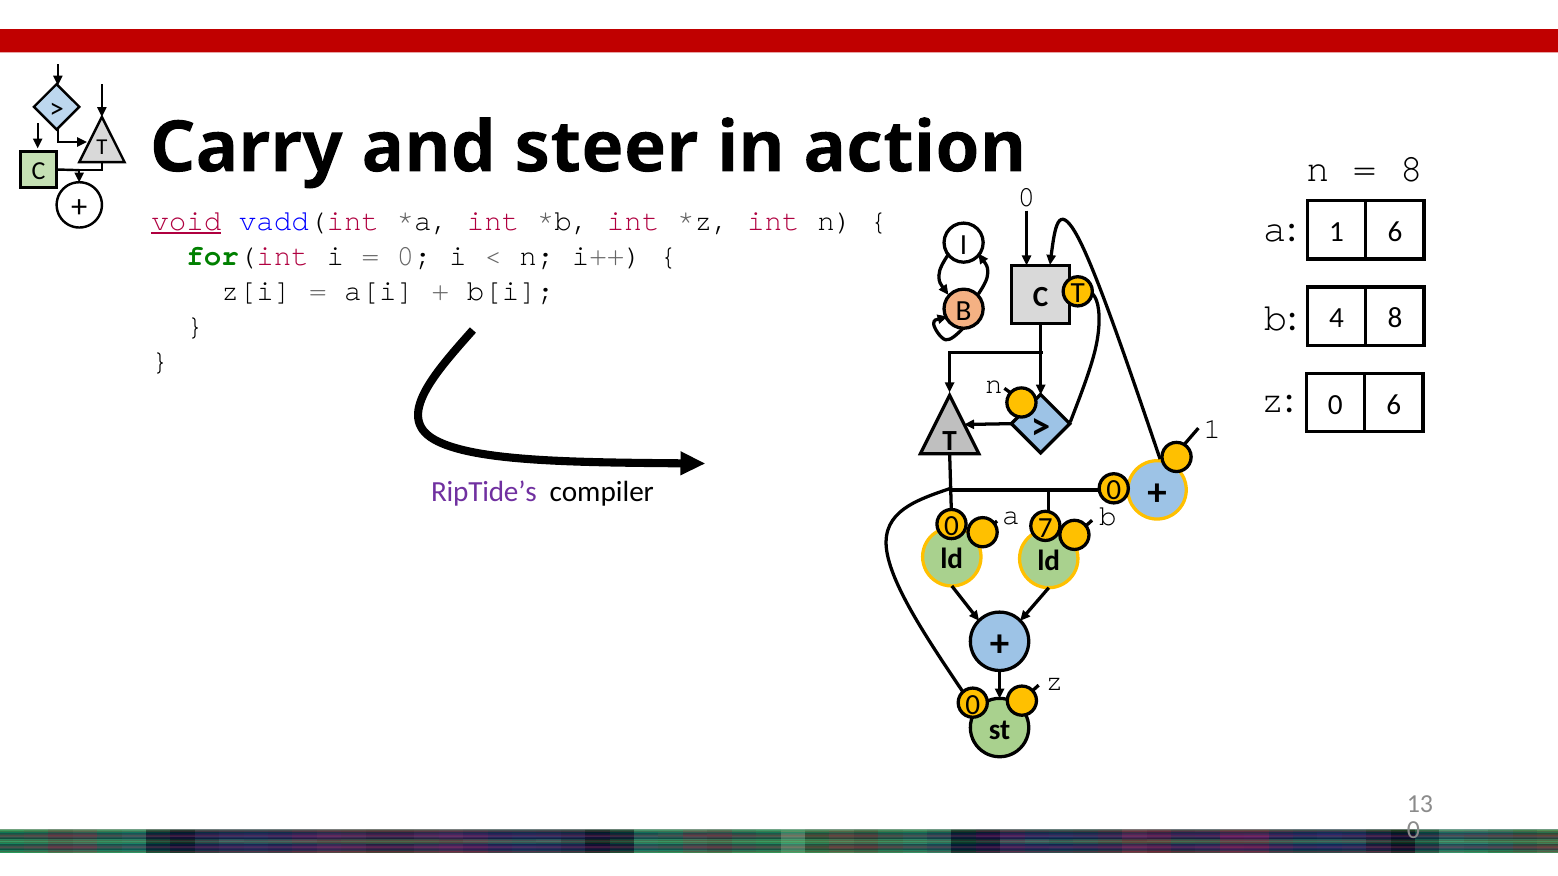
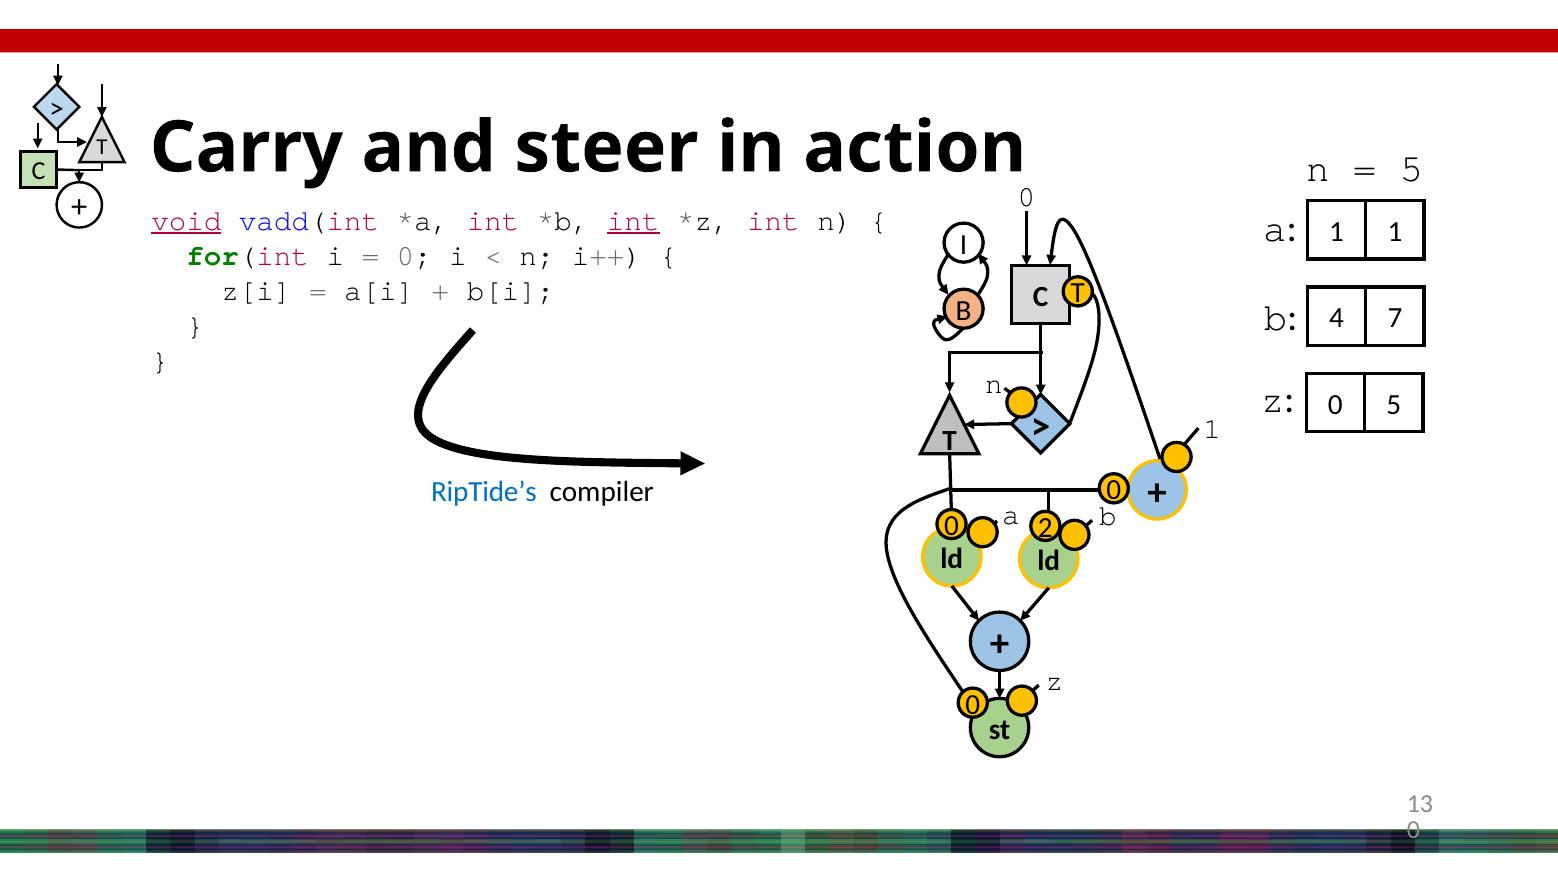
8 at (1411, 169): 8 -> 5
int at (633, 221) underline: none -> present
1 6: 6 -> 1
4 8: 8 -> 7
0 6: 6 -> 5
RipTide’s colour: purple -> blue
7: 7 -> 2
